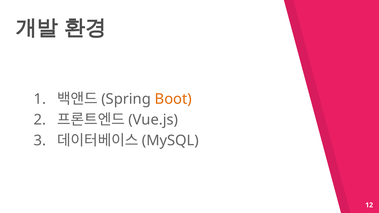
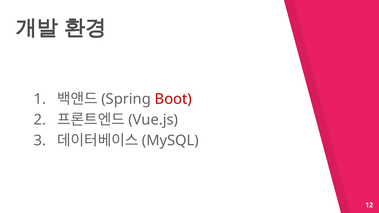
Boot colour: orange -> red
